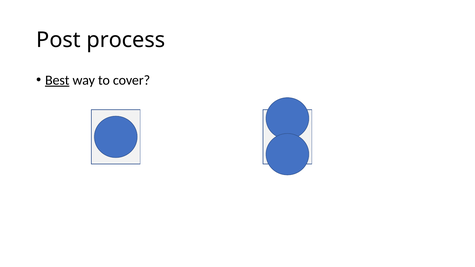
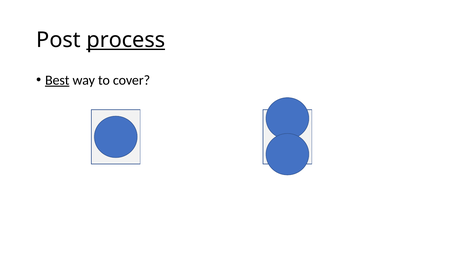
process underline: none -> present
